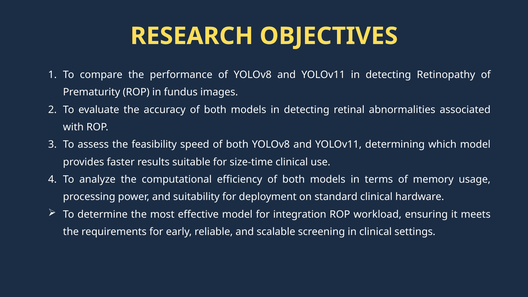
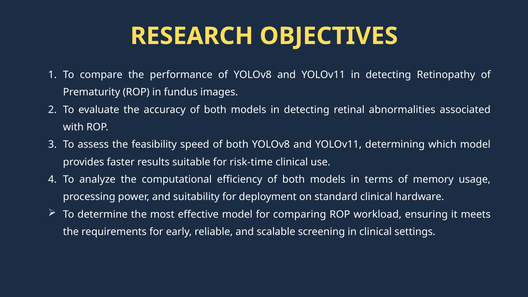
size-time: size-time -> risk-time
integration: integration -> comparing
